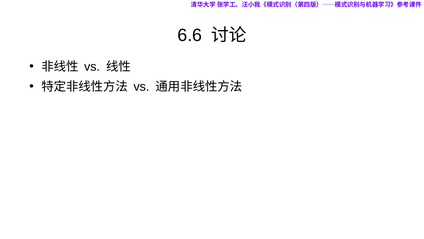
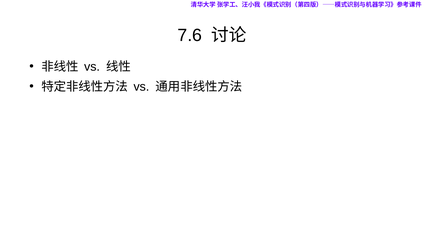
6.6: 6.6 -> 7.6
